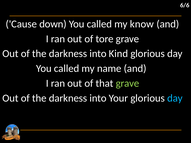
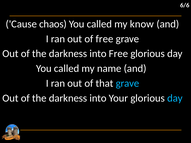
down: down -> chaos
of tore: tore -> free
into Kind: Kind -> Free
grave at (127, 83) colour: light green -> light blue
